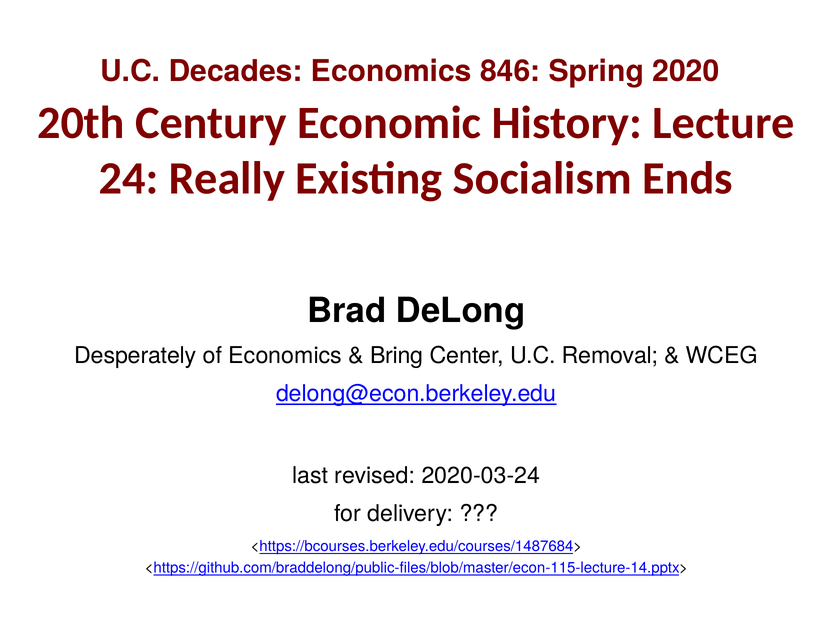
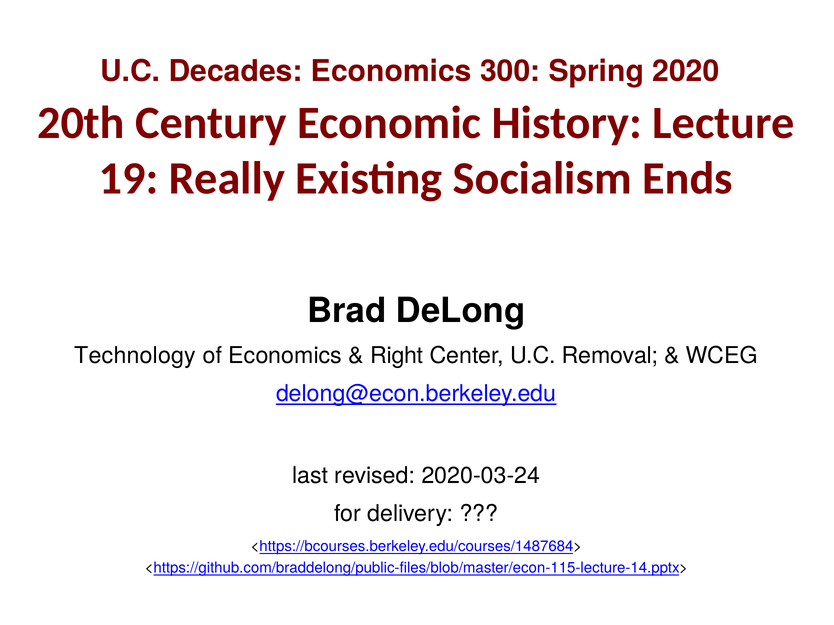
846: 846 -> 300
24: 24 -> 19
Desperately: Desperately -> Technology
Bring: Bring -> Right
